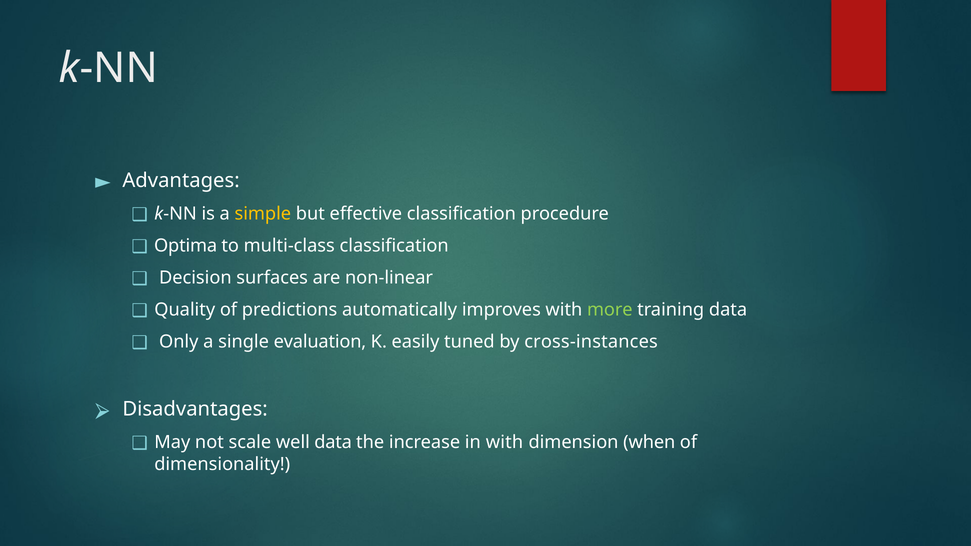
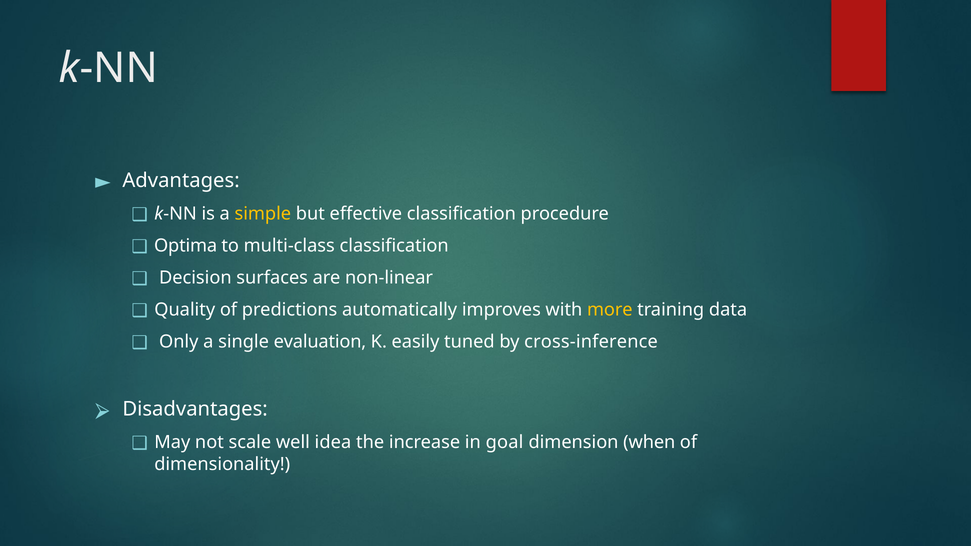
more colour: light green -> yellow
cross-instances: cross-instances -> cross-inference
well data: data -> idea
in with: with -> goal
